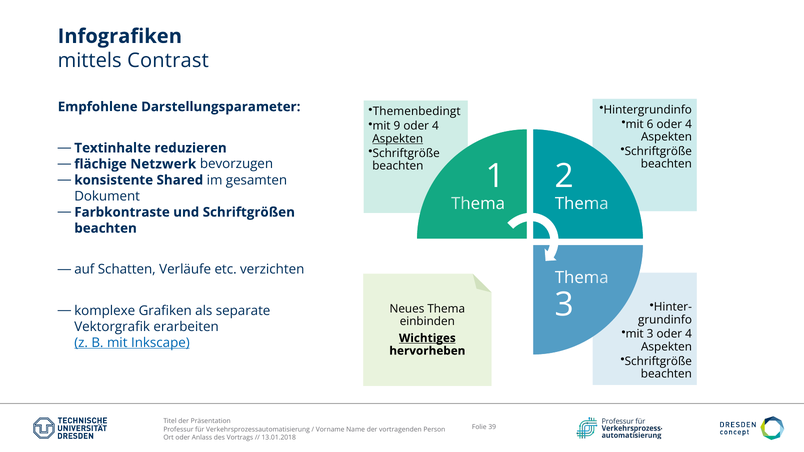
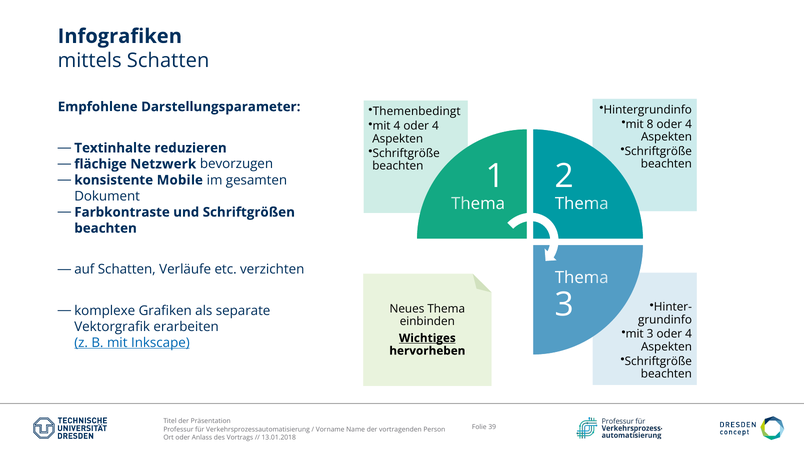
mittels Contrast: Contrast -> Schatten
6: 6 -> 8
mit 9: 9 -> 4
Aspekten at (398, 139) underline: present -> none
Shared: Shared -> Mobile
